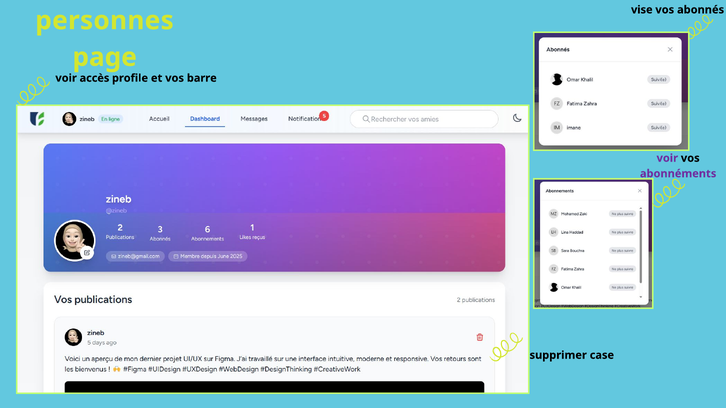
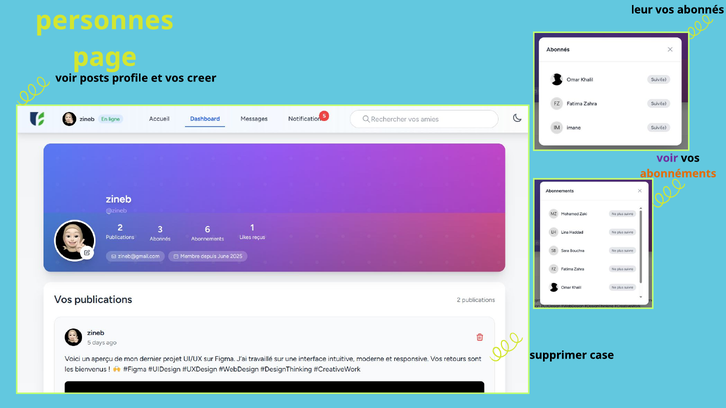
vise: vise -> leur
accès: accès -> posts
barre: barre -> creer
abonnéments colour: purple -> orange
